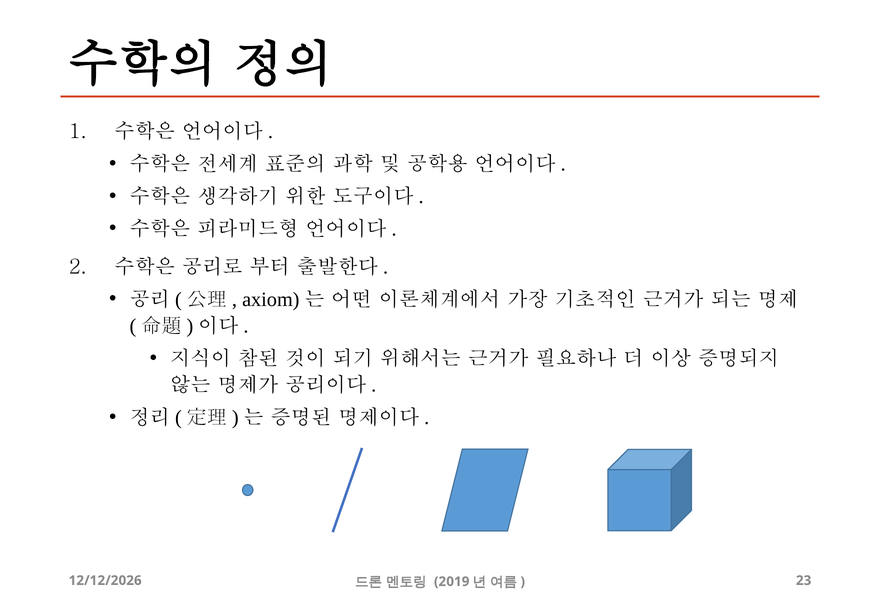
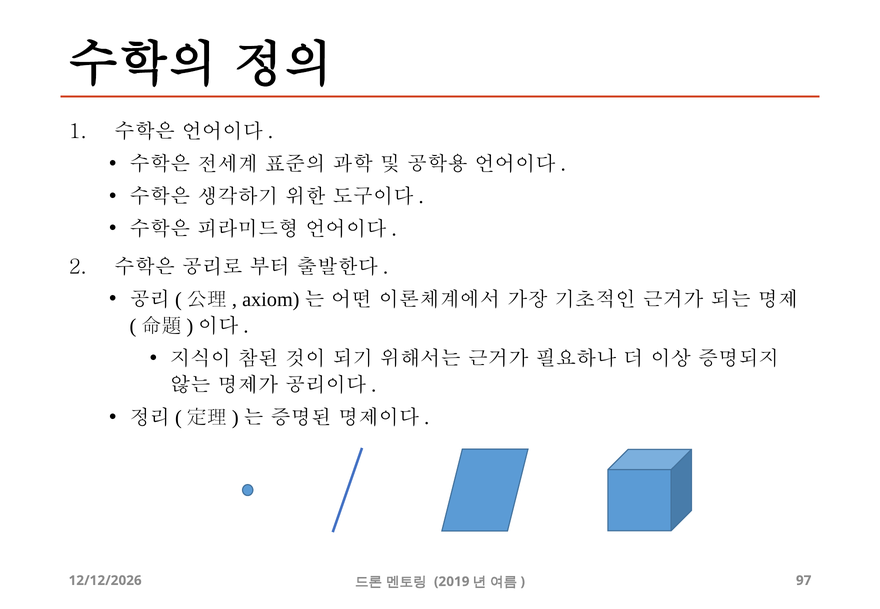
23: 23 -> 97
